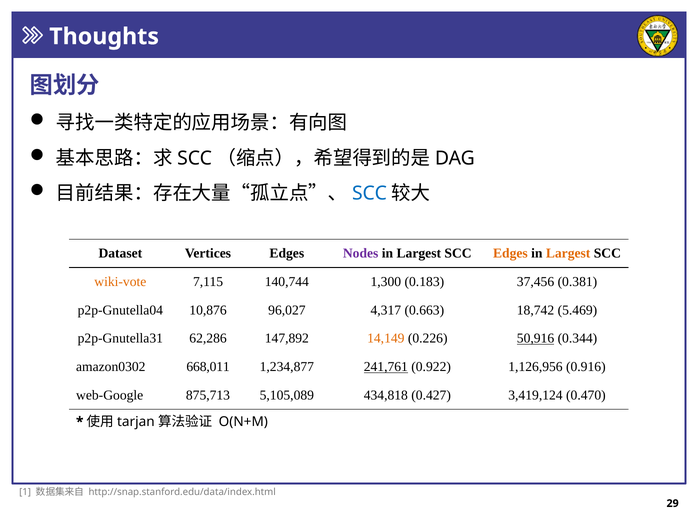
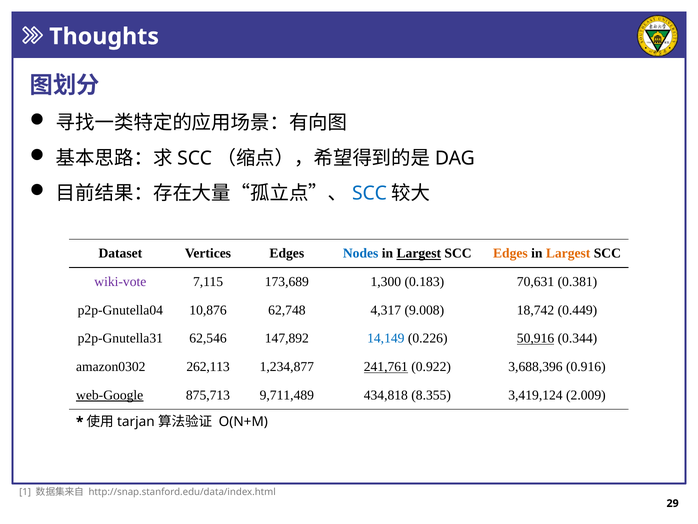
Nodes colour: purple -> blue
Largest at (419, 253) underline: none -> present
wiki-vote colour: orange -> purple
140,744: 140,744 -> 173,689
37,456: 37,456 -> 70,631
96,027: 96,027 -> 62,748
0.663: 0.663 -> 9.008
5.469: 5.469 -> 0.449
62,286: 62,286 -> 62,546
14,149 colour: orange -> blue
668,011: 668,011 -> 262,113
1,126,956: 1,126,956 -> 3,688,396
web-Google underline: none -> present
5,105,089: 5,105,089 -> 9,711,489
0.427: 0.427 -> 8.355
0.470: 0.470 -> 2.009
